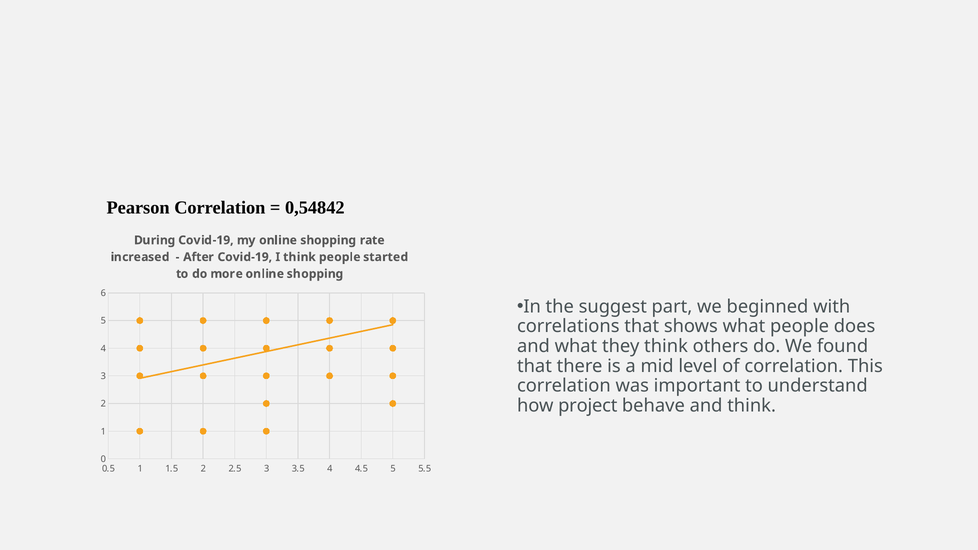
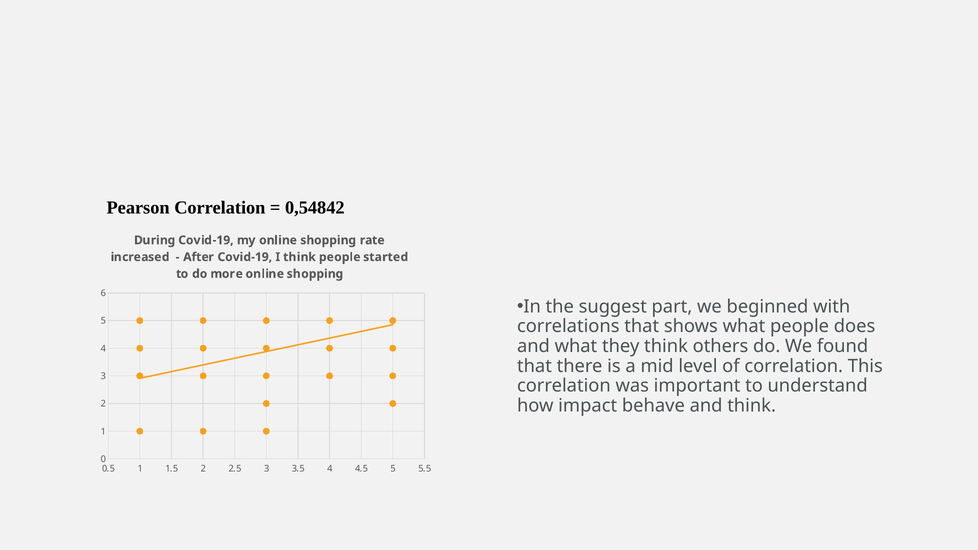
project: project -> impact
